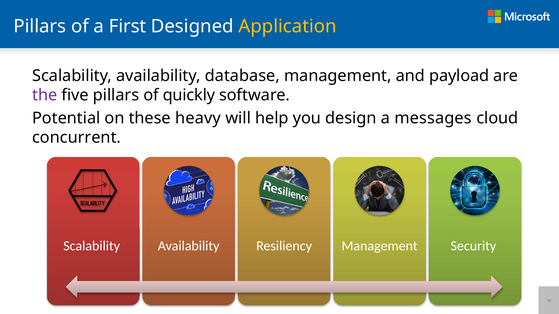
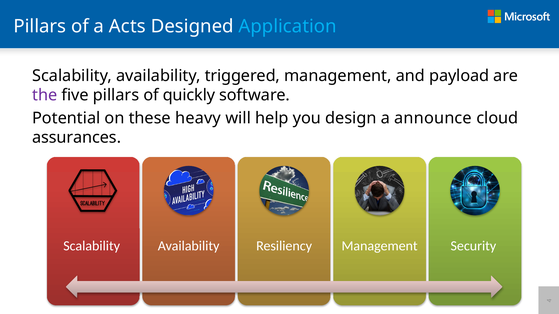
First: First -> Acts
Application colour: yellow -> light blue
database: database -> triggered
messages: messages -> announce
concurrent: concurrent -> assurances
